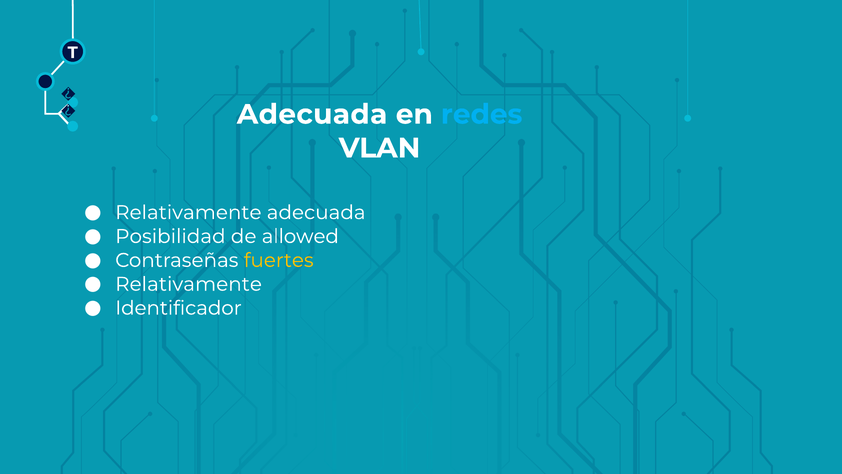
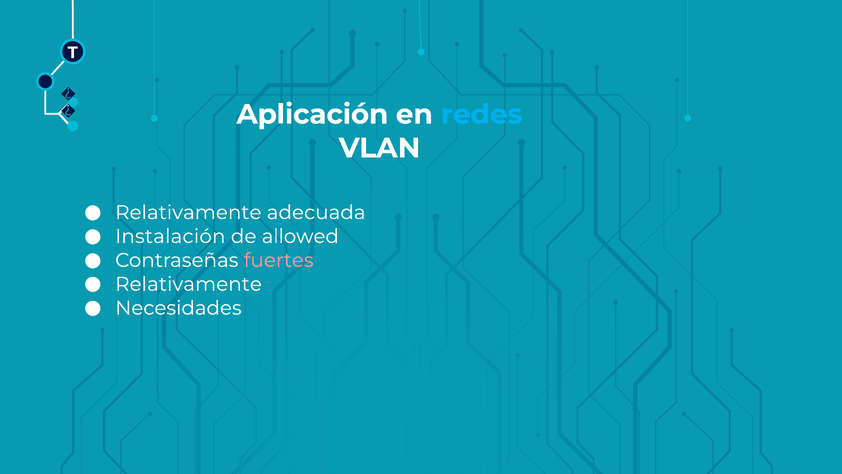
Adecuada at (312, 114): Adecuada -> Aplicación
Posibilidad: Posibilidad -> Instalación
fuertes colour: yellow -> pink
Identificador: Identificador -> Necesidades
